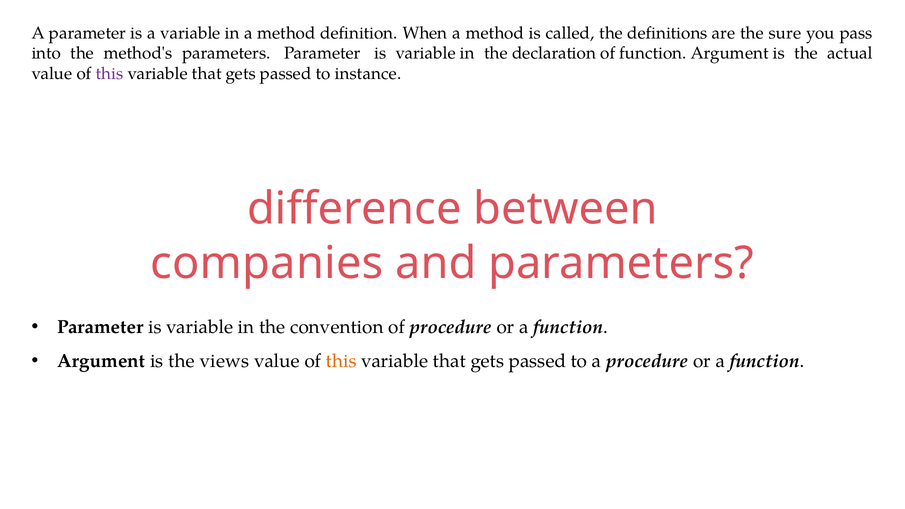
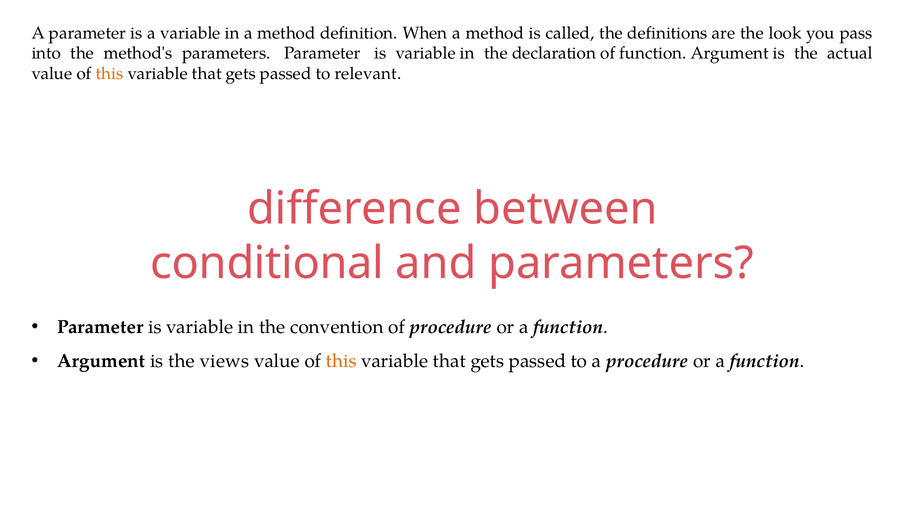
sure: sure -> look
this at (110, 74) colour: purple -> orange
instance: instance -> relevant
companies: companies -> conditional
